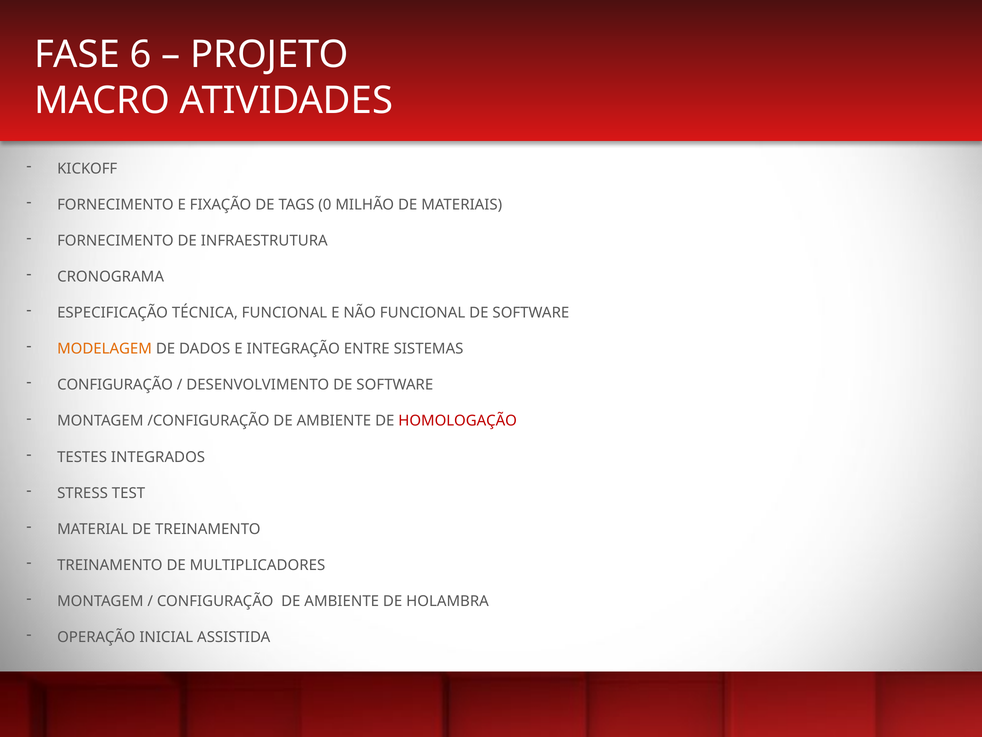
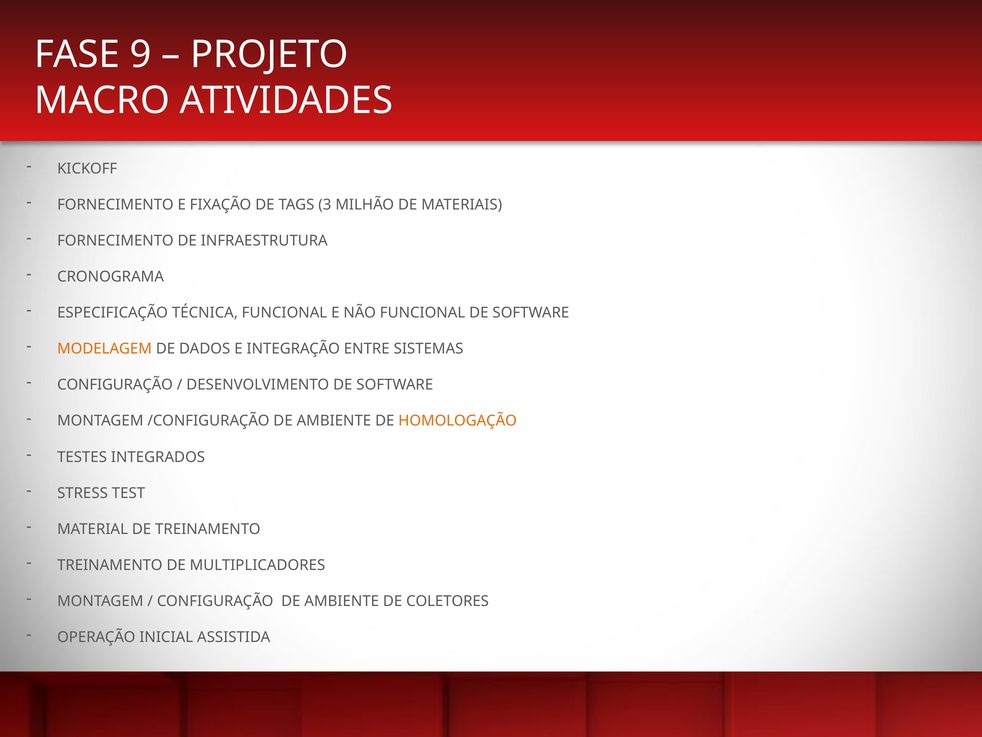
6: 6 -> 9
0: 0 -> 3
HOMOLOGAÇÃO colour: red -> orange
HOLAMBRA: HOLAMBRA -> COLETORES
